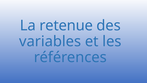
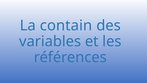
retenue: retenue -> contain
